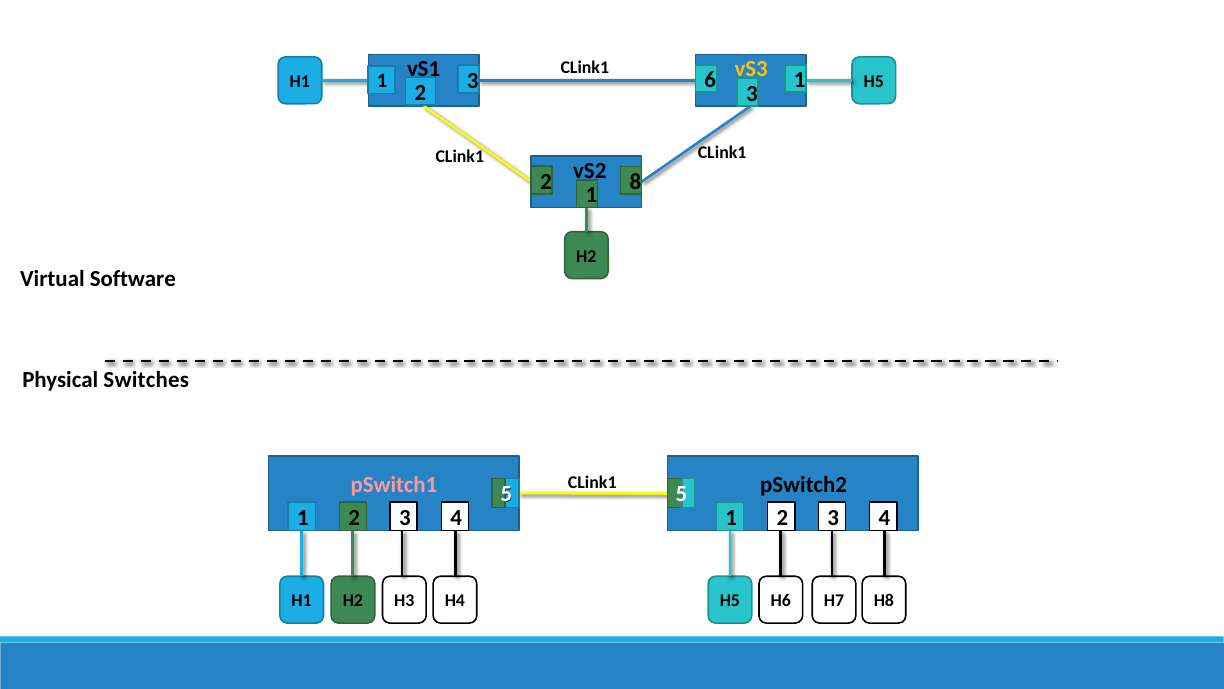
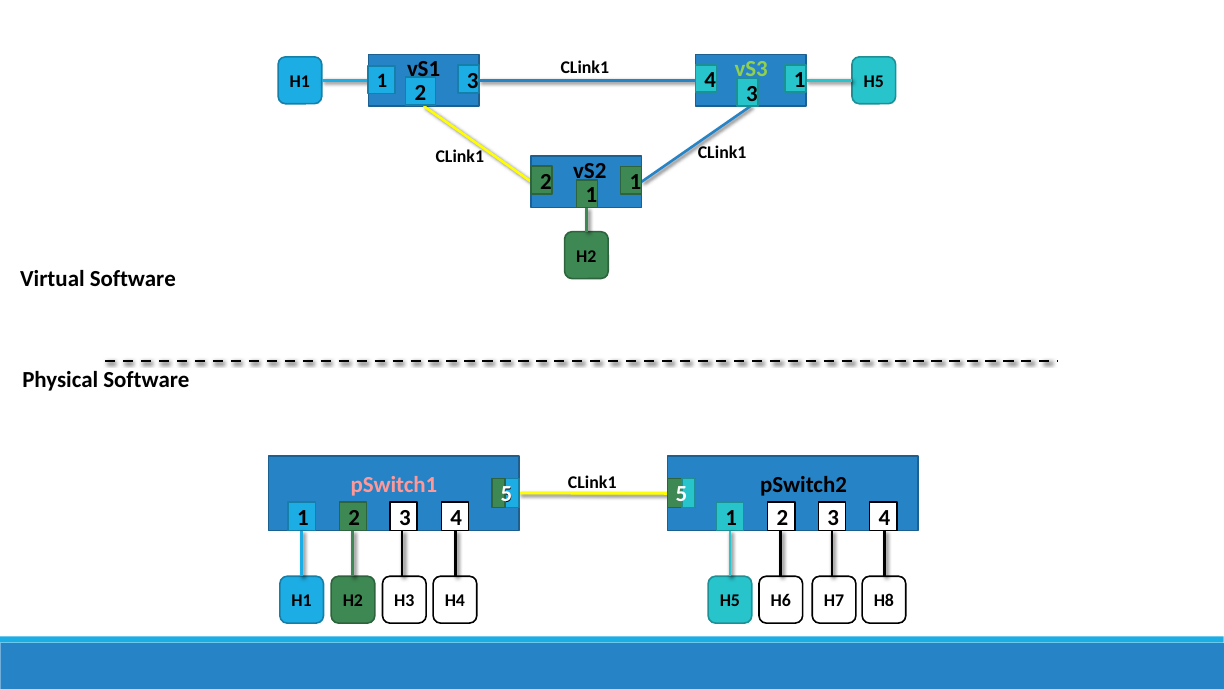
vS3 colour: yellow -> light green
6 at (710, 80): 6 -> 4
2 8: 8 -> 1
Physical Switches: Switches -> Software
